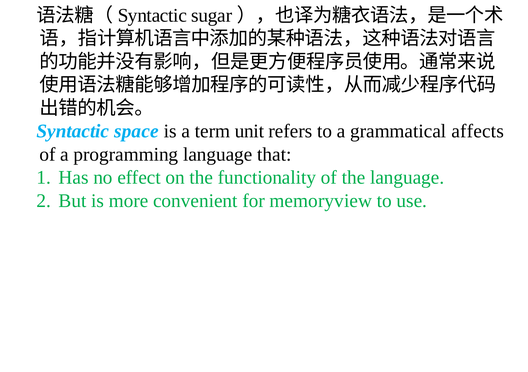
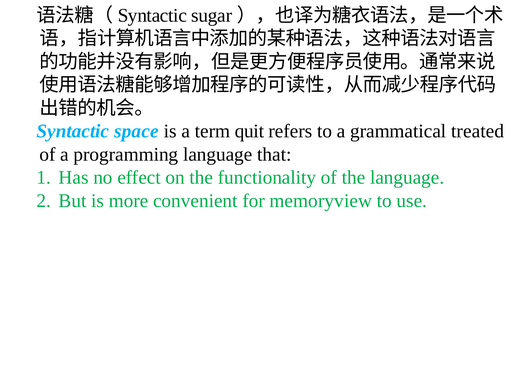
unit: unit -> quit
affects: affects -> treated
